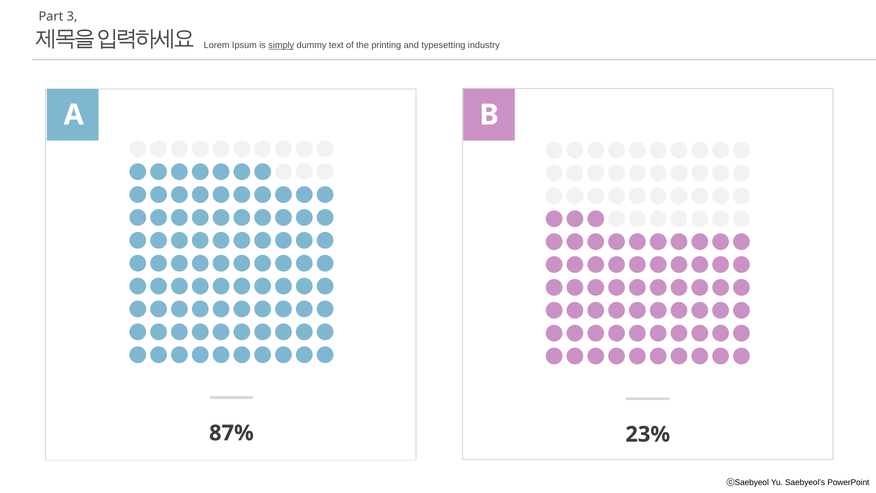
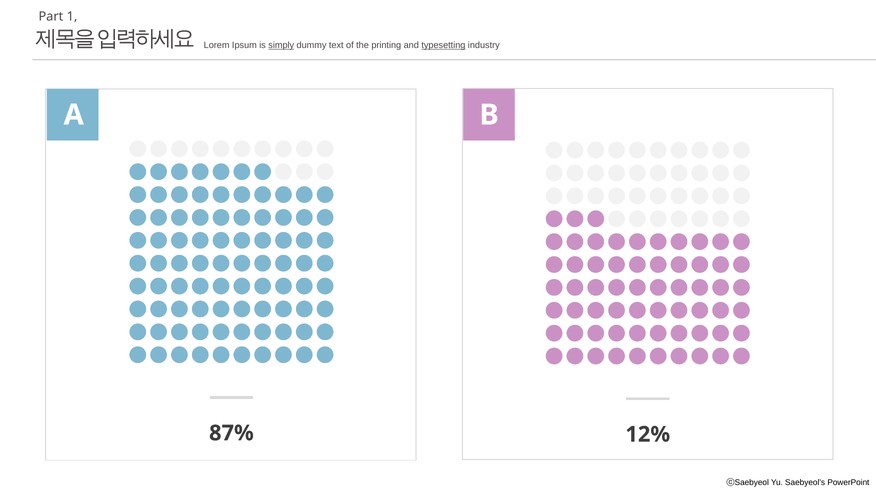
3: 3 -> 1
typesetting underline: none -> present
23%: 23% -> 12%
